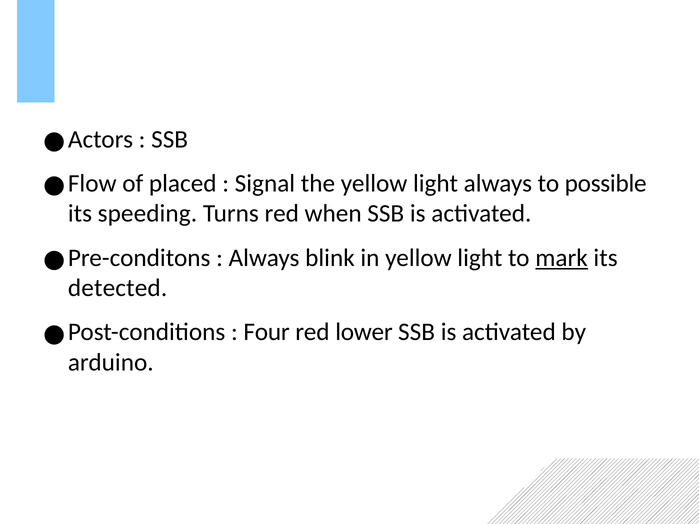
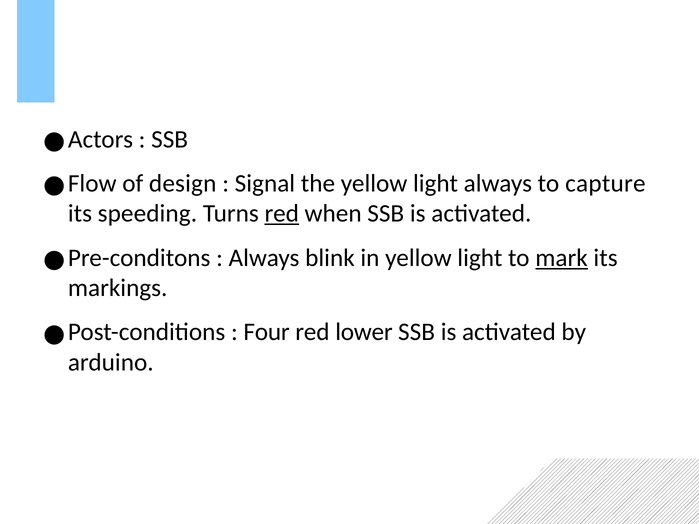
placed: placed -> design
possible: possible -> capture
red at (282, 214) underline: none -> present
detected: detected -> markings
